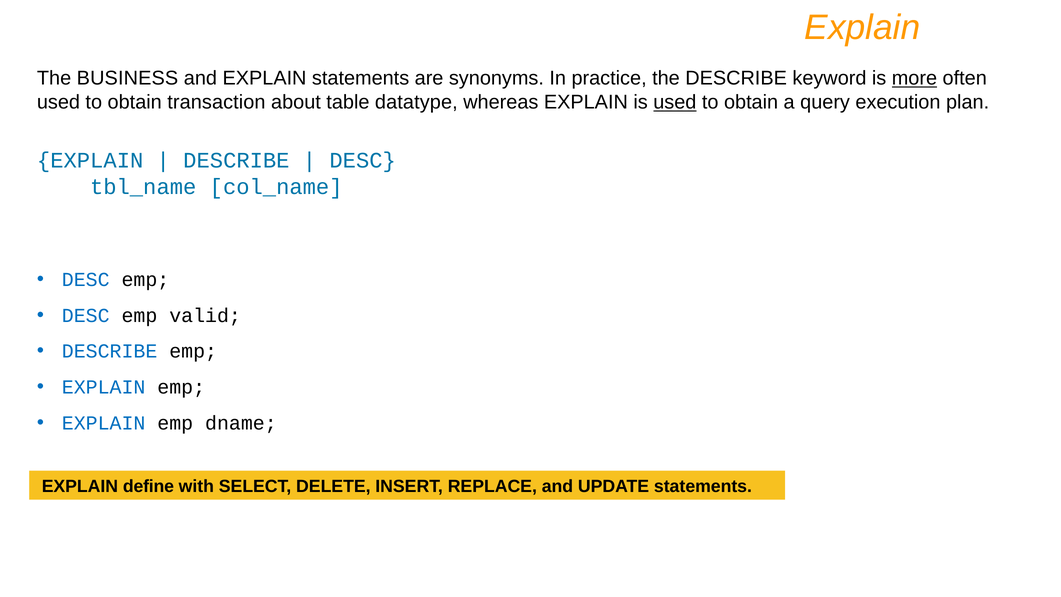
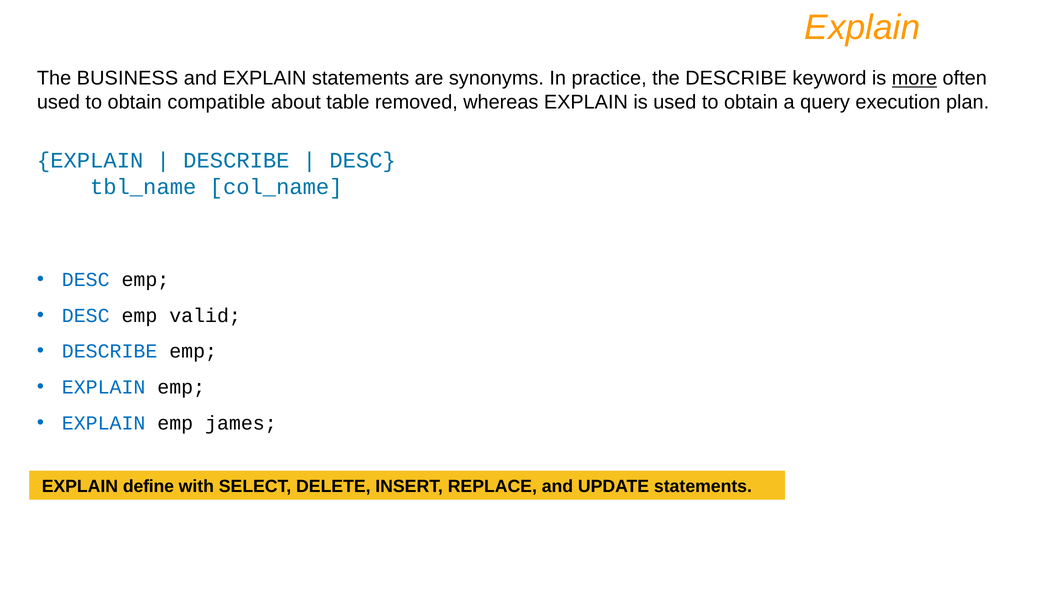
transaction: transaction -> compatible
datatype: datatype -> removed
used at (675, 102) underline: present -> none
dname: dname -> james
